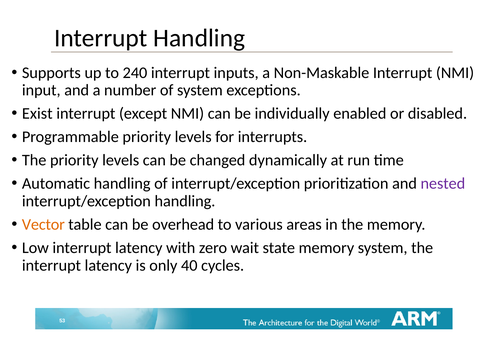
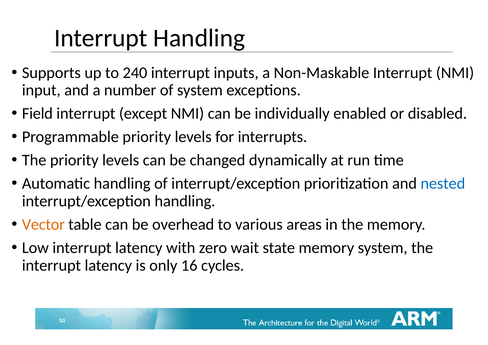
Exist: Exist -> Field
nested colour: purple -> blue
40: 40 -> 16
